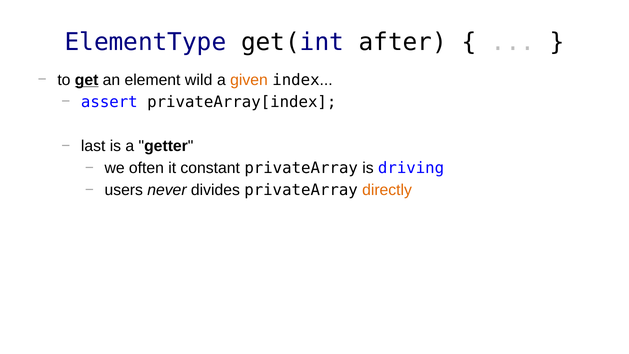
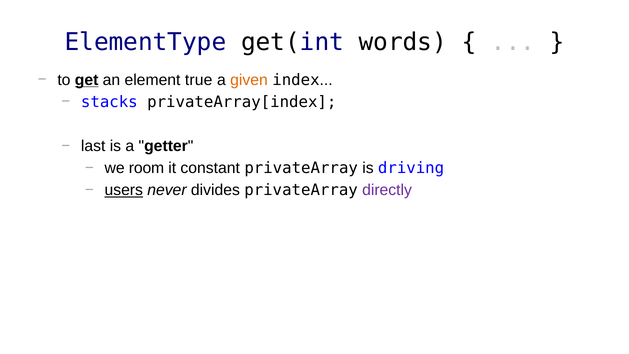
after: after -> words
wild: wild -> true
assert: assert -> stacks
often: often -> room
users underline: none -> present
directly colour: orange -> purple
